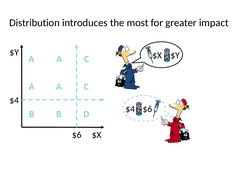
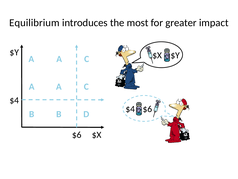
Distribution: Distribution -> Equilibrium
